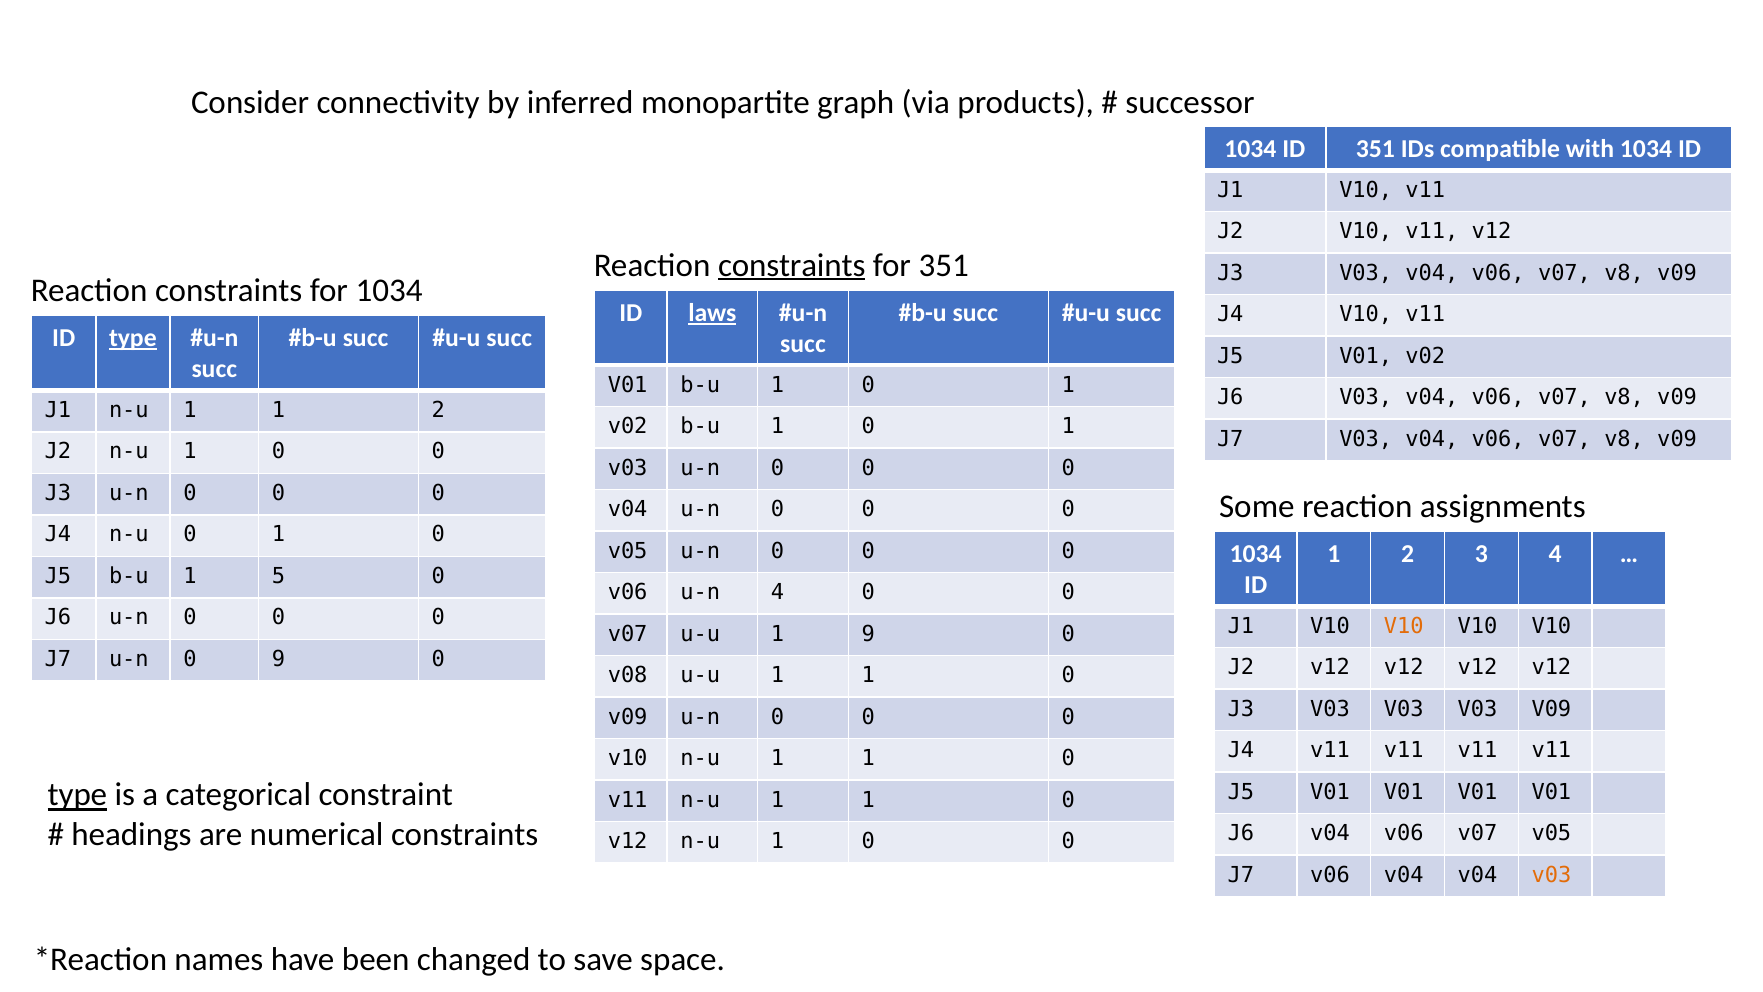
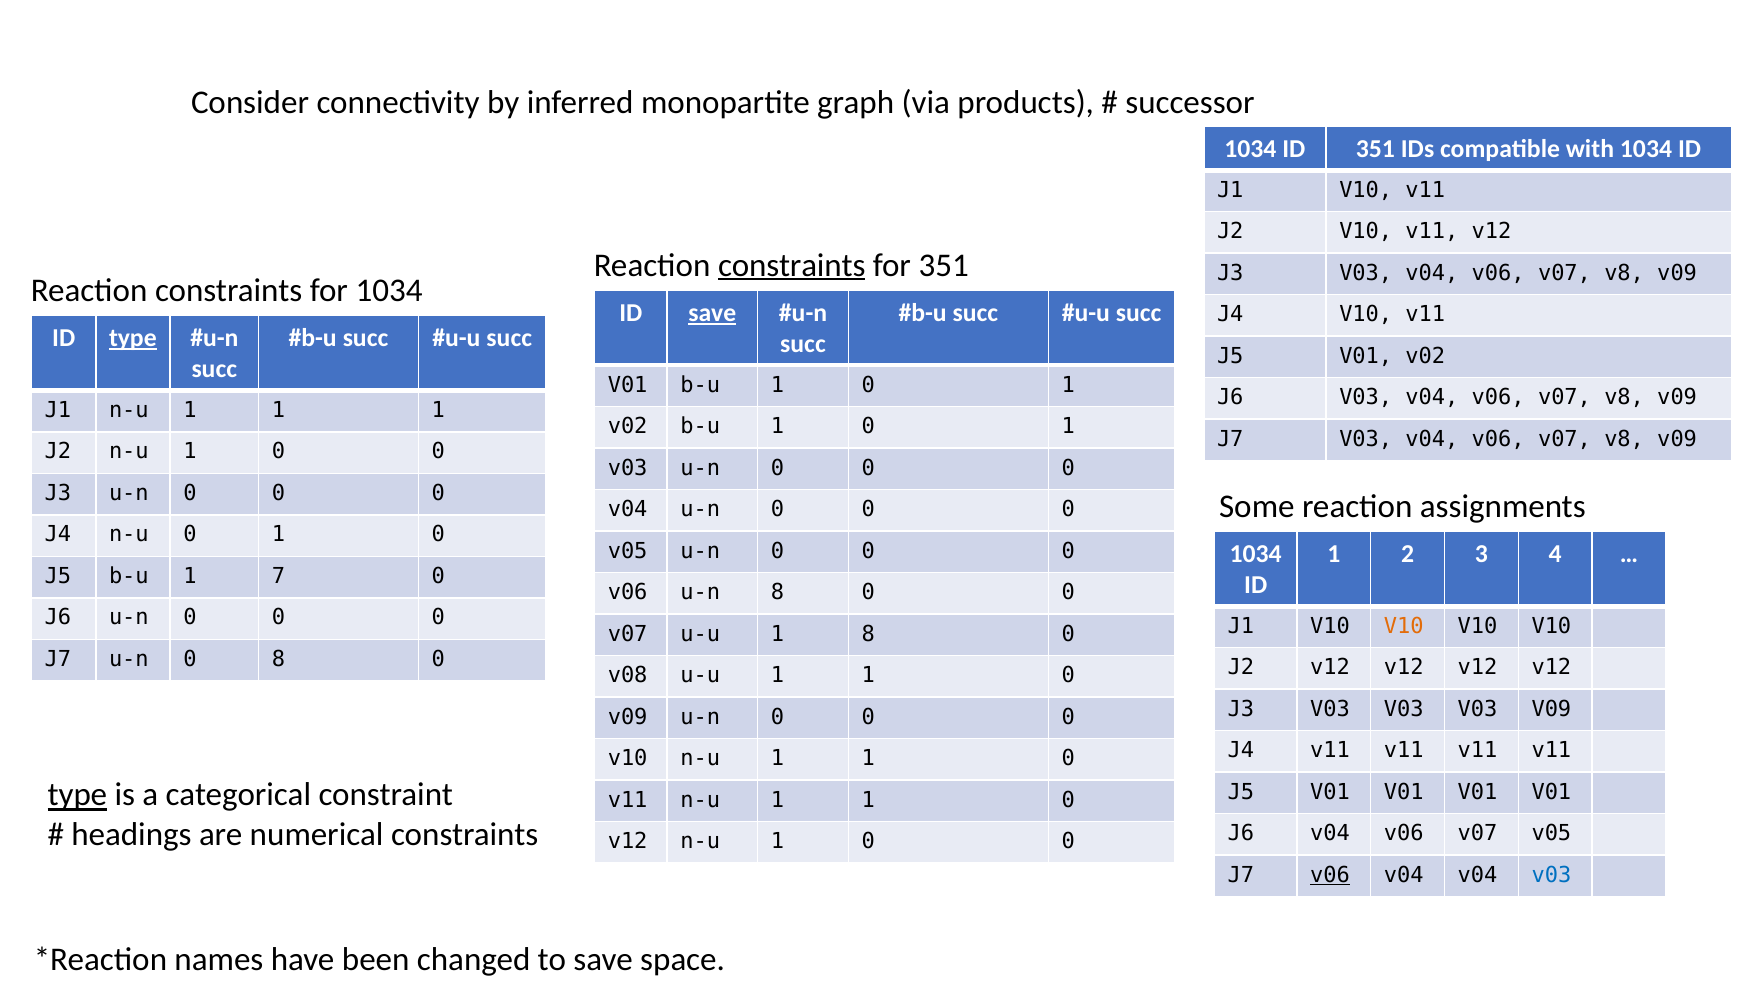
ID laws: laws -> save
1 1 2: 2 -> 1
5: 5 -> 7
u-n 4: 4 -> 8
1 9: 9 -> 8
0 9: 9 -> 8
v06 at (1330, 875) underline: none -> present
v03 at (1551, 875) colour: orange -> blue
